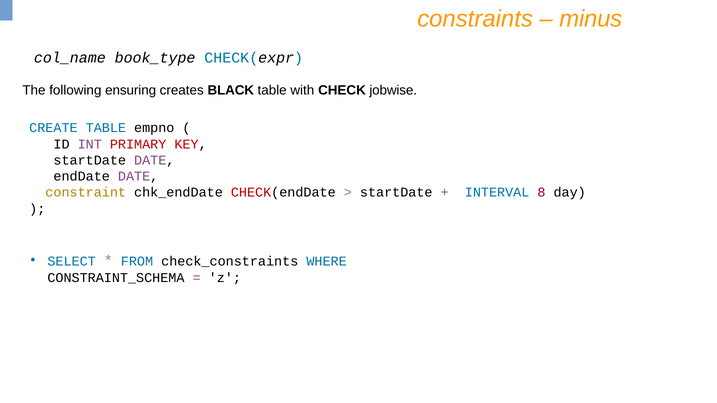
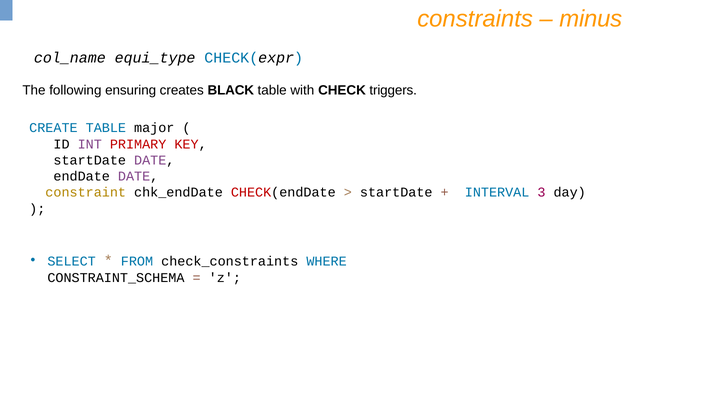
book_type: book_type -> equi_type
jobwise: jobwise -> triggers
empno: empno -> major
8: 8 -> 3
